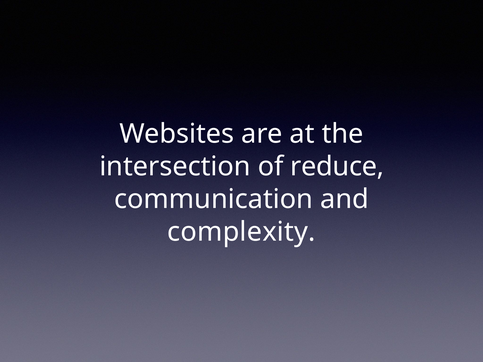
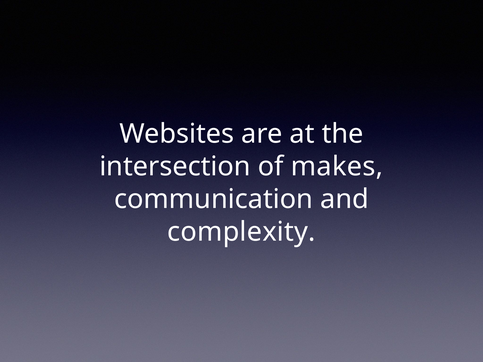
reduce: reduce -> makes
